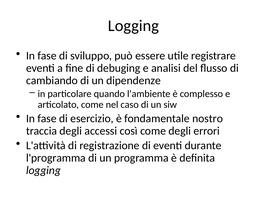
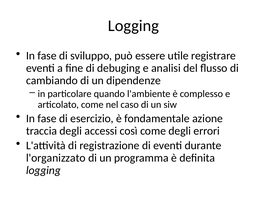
nostro: nostro -> azione
l'programma: l'programma -> l'organizzato
